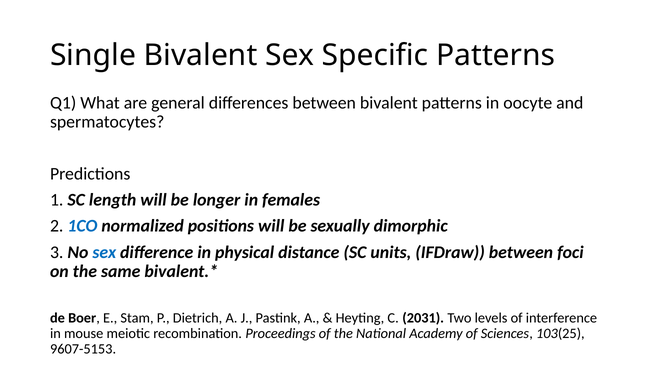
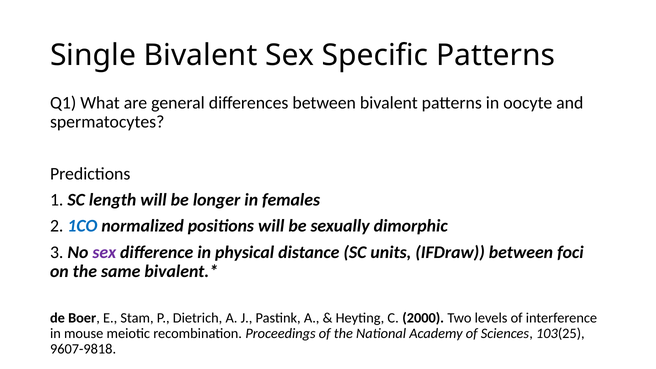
sex at (104, 252) colour: blue -> purple
2031: 2031 -> 2000
9607-5153: 9607-5153 -> 9607-9818
